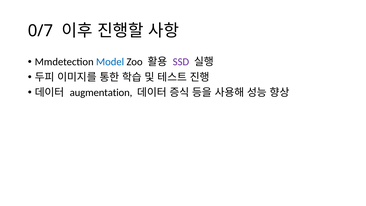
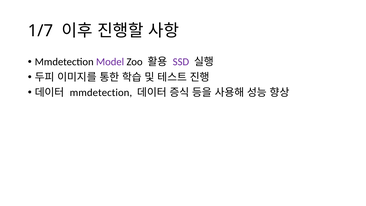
0/7: 0/7 -> 1/7
Model colour: blue -> purple
augmentation at (101, 93): augmentation -> mmdetection
